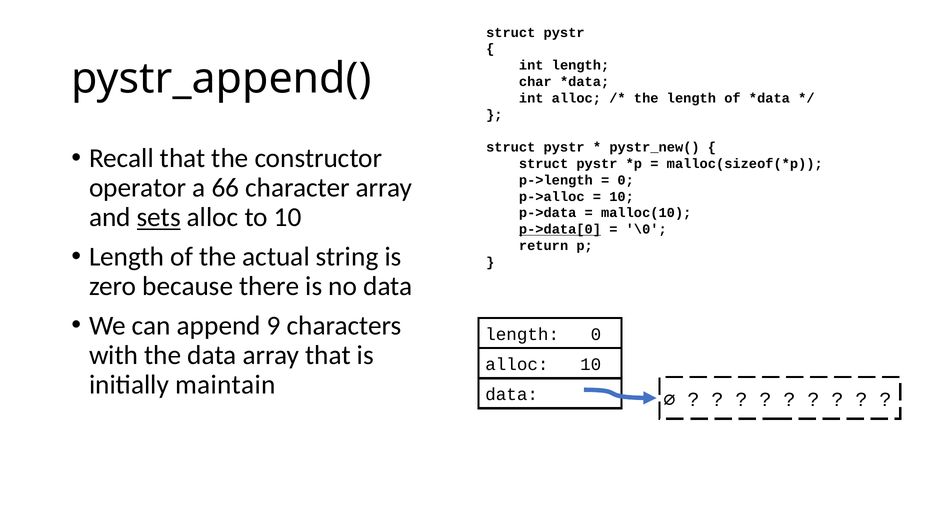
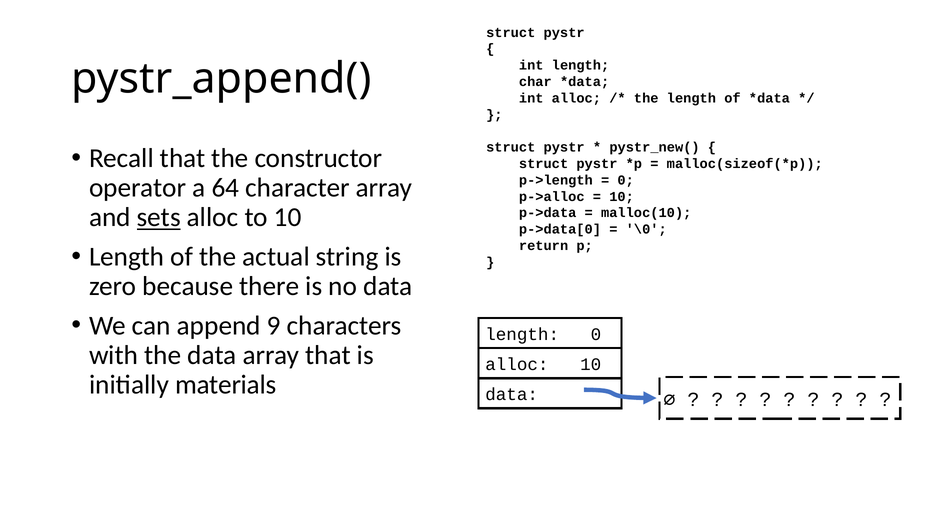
66: 66 -> 64
p->data[0 underline: present -> none
maintain: maintain -> materials
